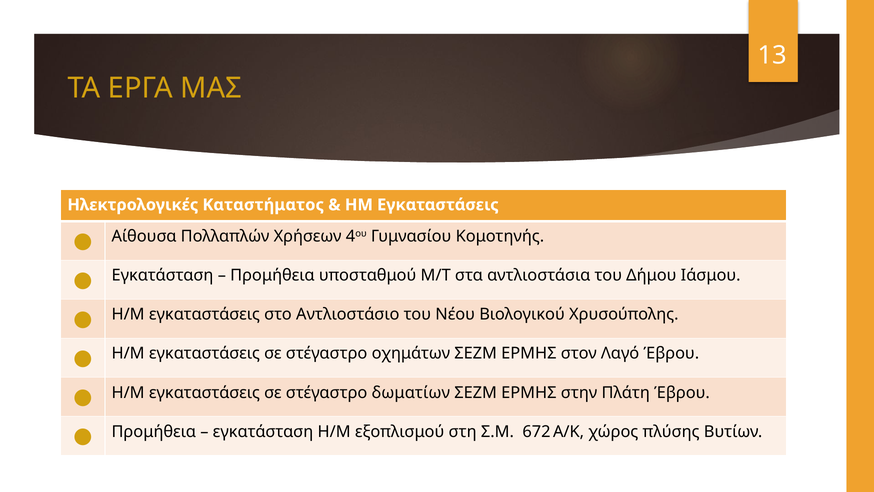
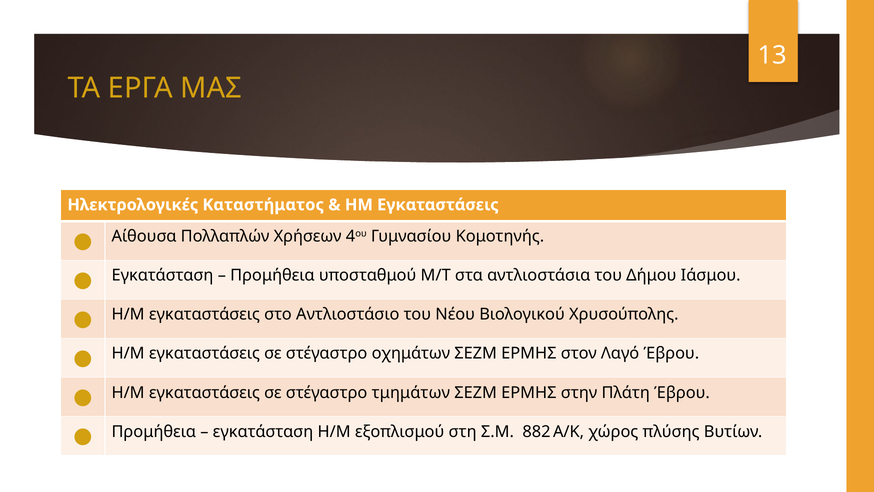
δωματίων: δωματίων -> τμημάτων
672: 672 -> 882
